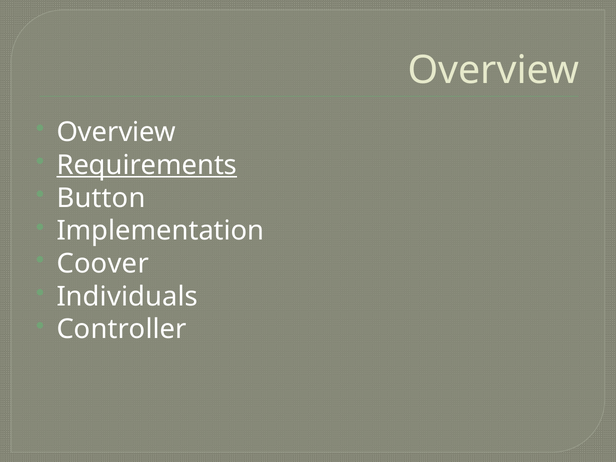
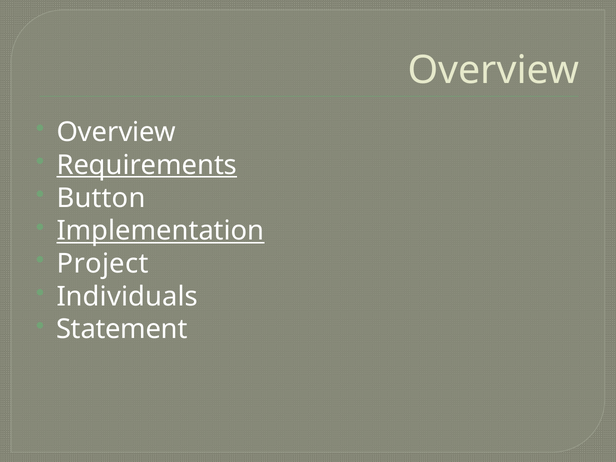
Implementation underline: none -> present
Coover: Coover -> Project
Controller: Controller -> Statement
